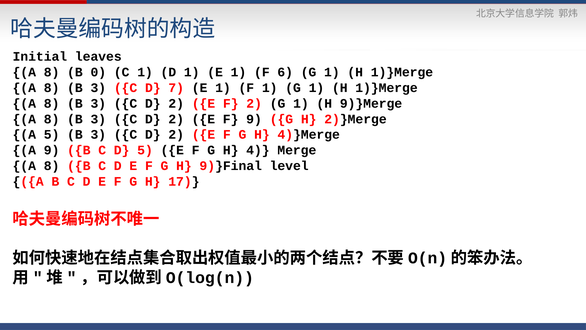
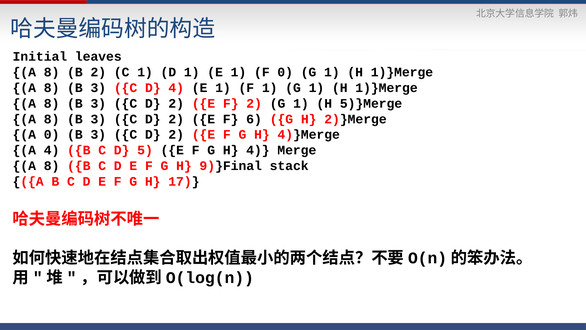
B 0: 0 -> 2
F 6: 6 -> 0
D 7: 7 -> 4
9)}Merge: 9)}Merge -> 5)}Merge
F 9: 9 -> 6
A 5: 5 -> 0
A 9: 9 -> 4
level: level -> stack
